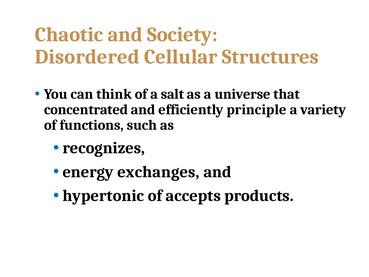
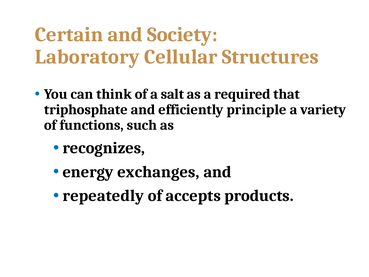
Chaotic: Chaotic -> Certain
Disordered: Disordered -> Laboratory
universe: universe -> required
concentrated: concentrated -> triphosphate
hypertonic: hypertonic -> repeatedly
